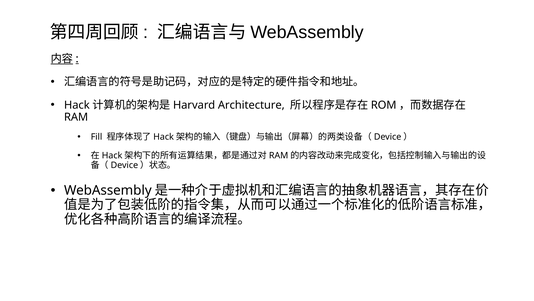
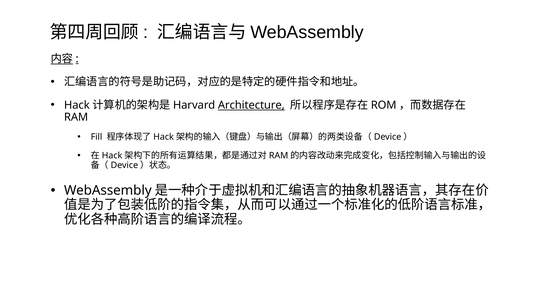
Architecture underline: none -> present
